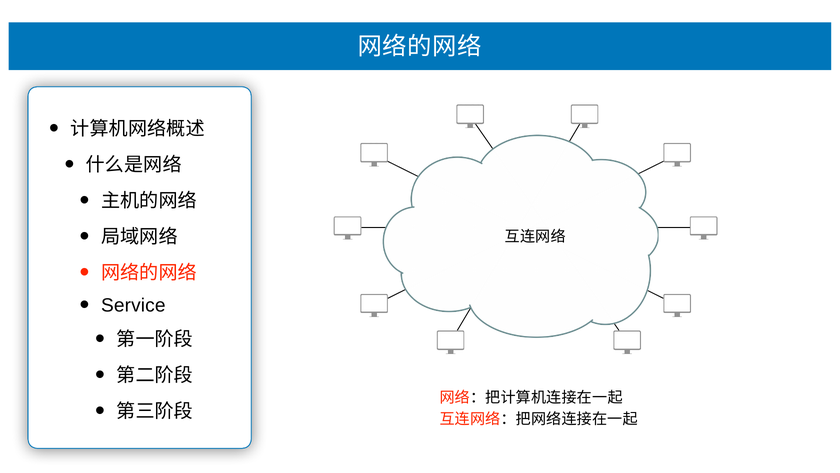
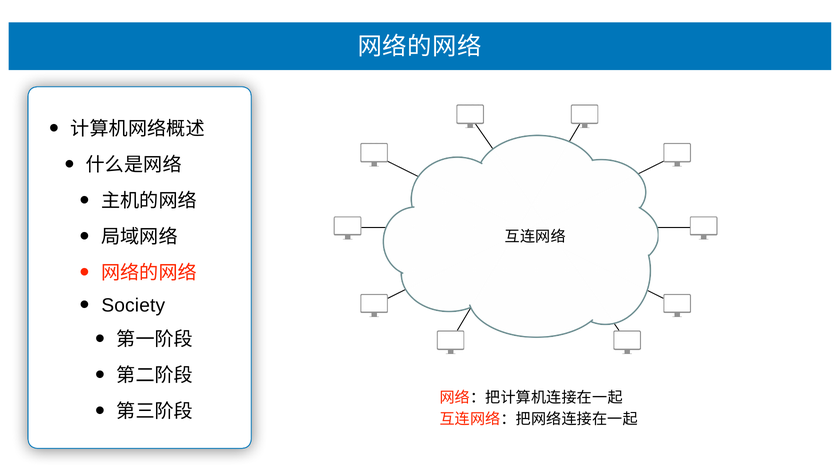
Service: Service -> Society
